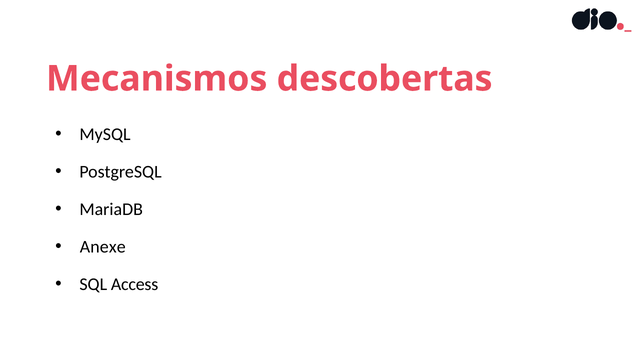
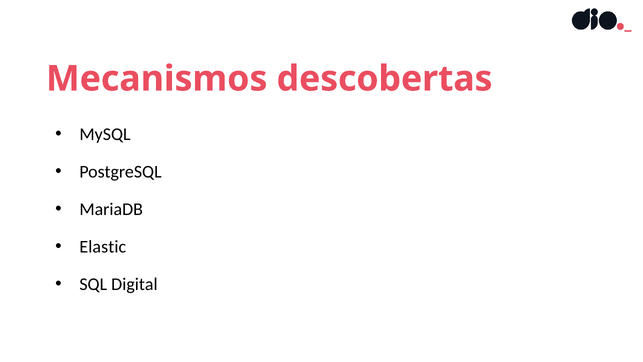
Anexe: Anexe -> Elastic
Access: Access -> Digital
